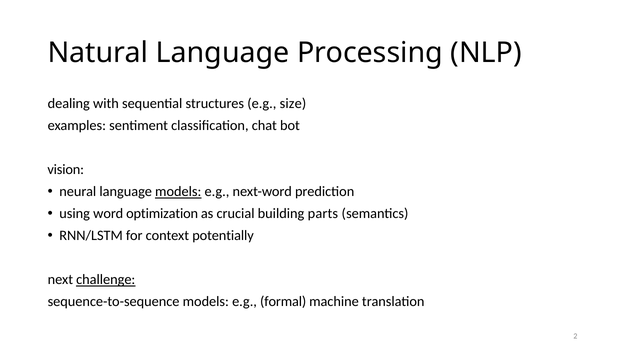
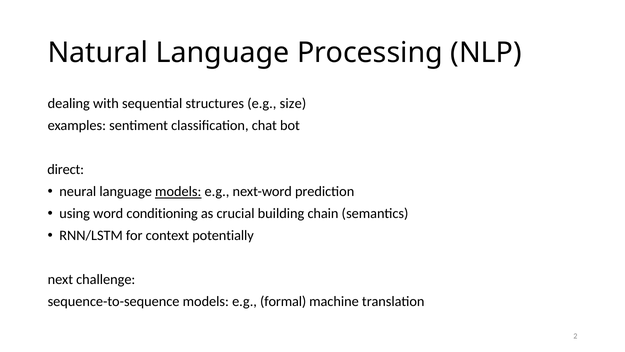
vision: vision -> direct
optimization: optimization -> conditioning
parts: parts -> chain
challenge underline: present -> none
